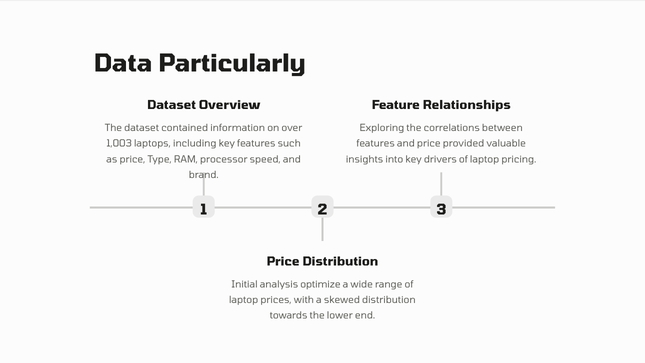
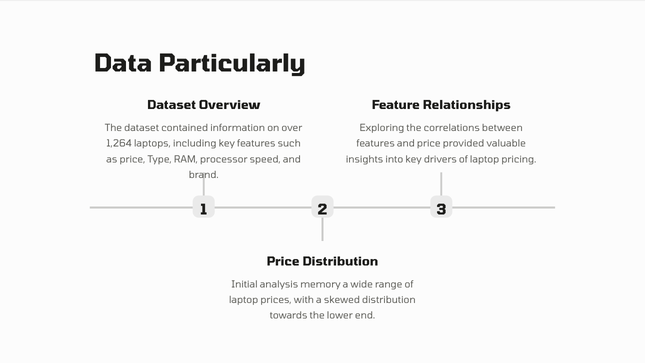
1,003: 1,003 -> 1,264
optimize: optimize -> memory
